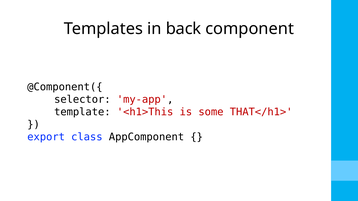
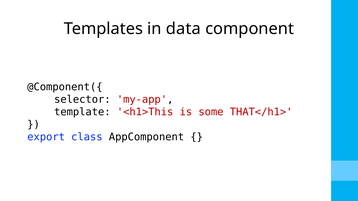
back: back -> data
